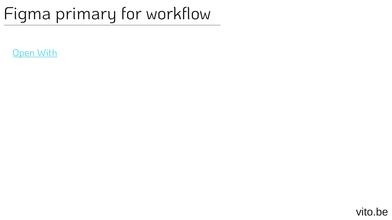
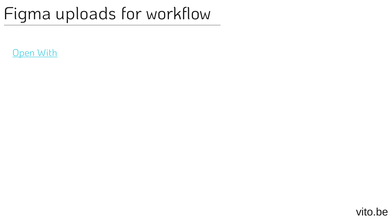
primary: primary -> uploads
